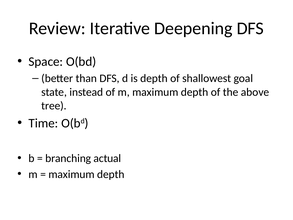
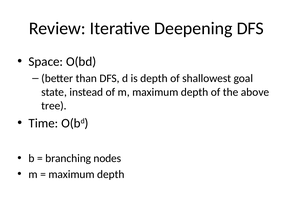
actual: actual -> nodes
